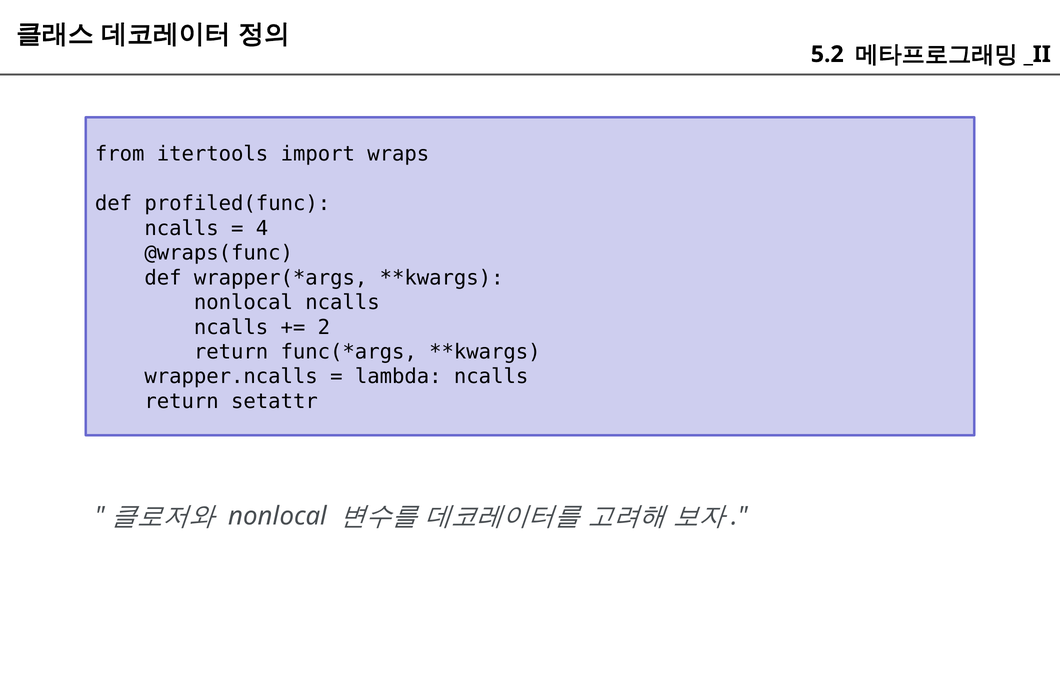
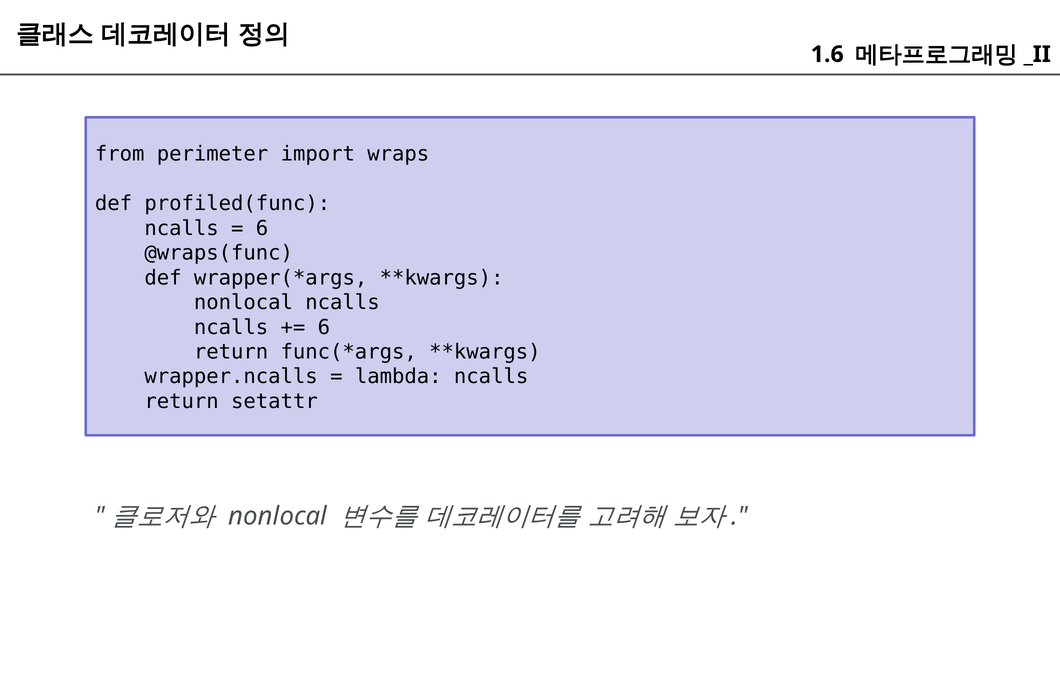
5.2: 5.2 -> 1.6
itertools: itertools -> perimeter
4 at (262, 228): 4 -> 6
2 at (324, 327): 2 -> 6
